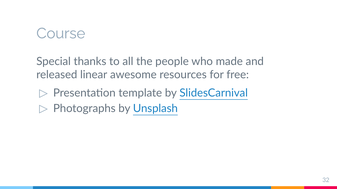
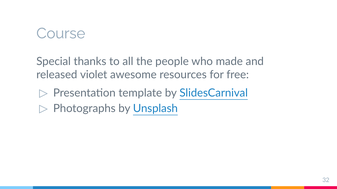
linear: linear -> violet
